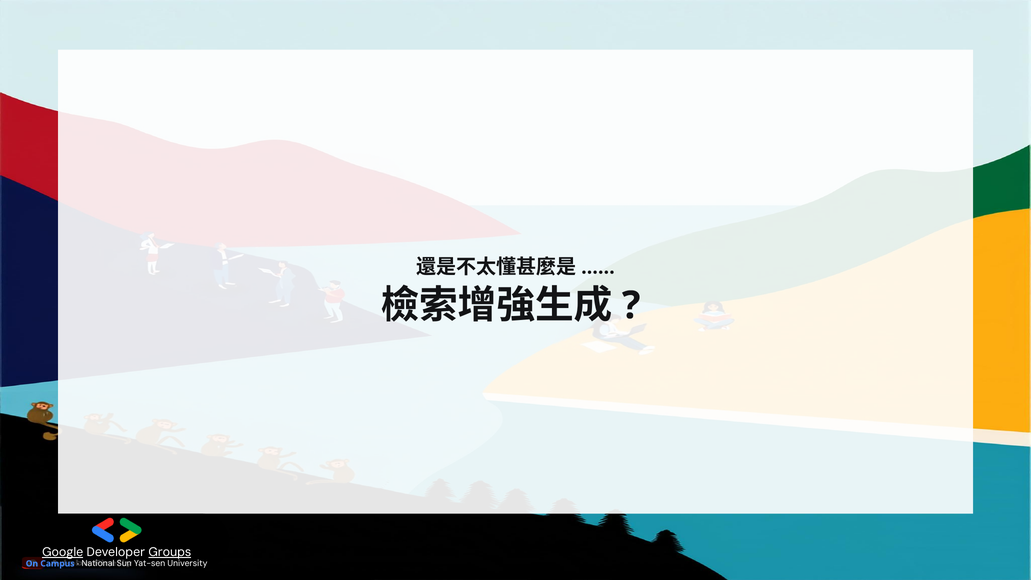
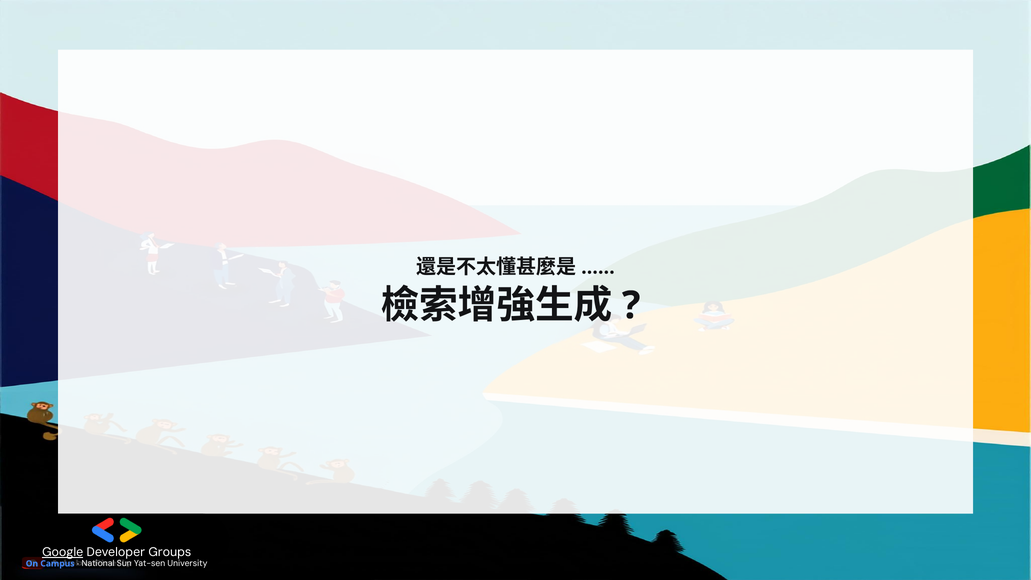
Groups underline: present -> none
